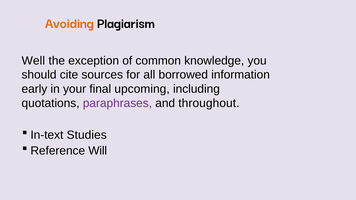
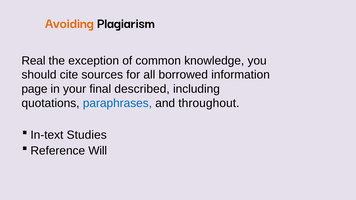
Well: Well -> Real
early: early -> page
upcoming: upcoming -> described
paraphrases colour: purple -> blue
